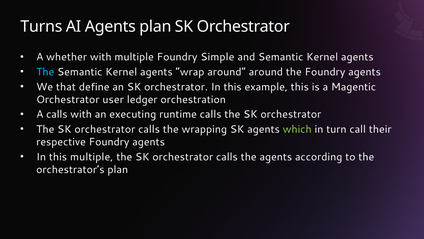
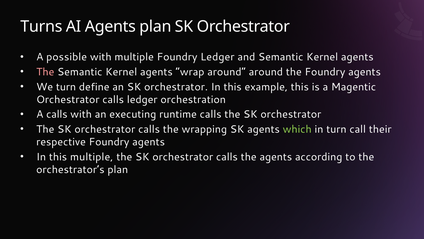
whether: whether -> possible
Foundry Simple: Simple -> Ledger
The at (45, 72) colour: light blue -> pink
We that: that -> turn
user at (113, 99): user -> calls
